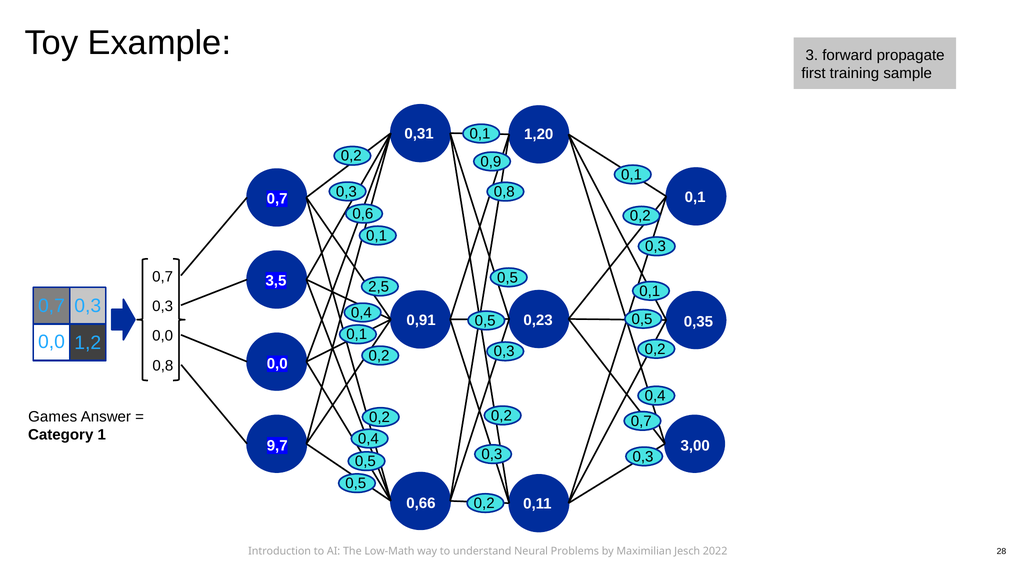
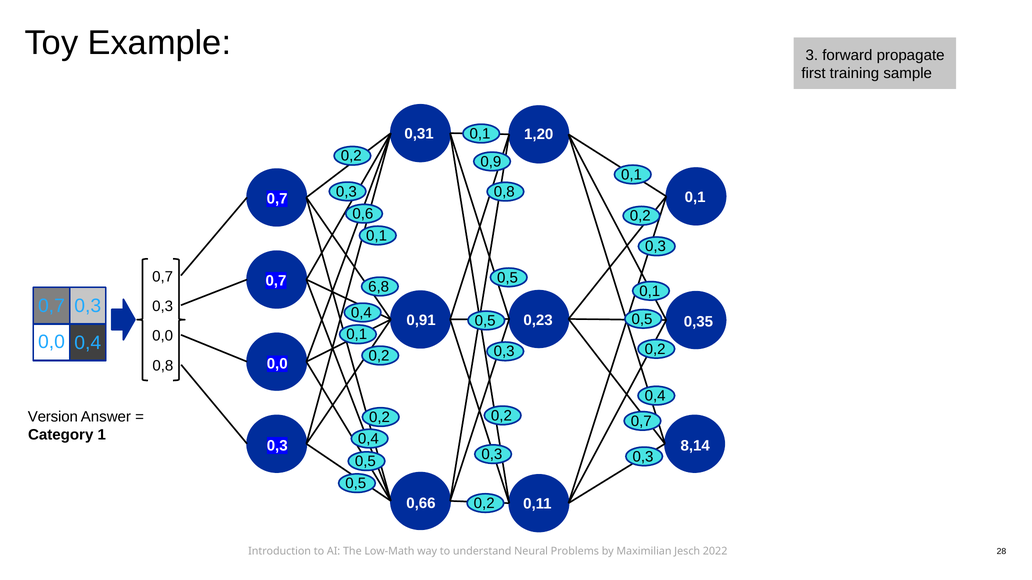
3,5 at (276, 281): 3,5 -> 0,7
2,5: 2,5 -> 6,8
0,0 1,2: 1,2 -> 0,4
Games: Games -> Version
3,00: 3,00 -> 8,14
9,7 at (277, 446): 9,7 -> 0,3
